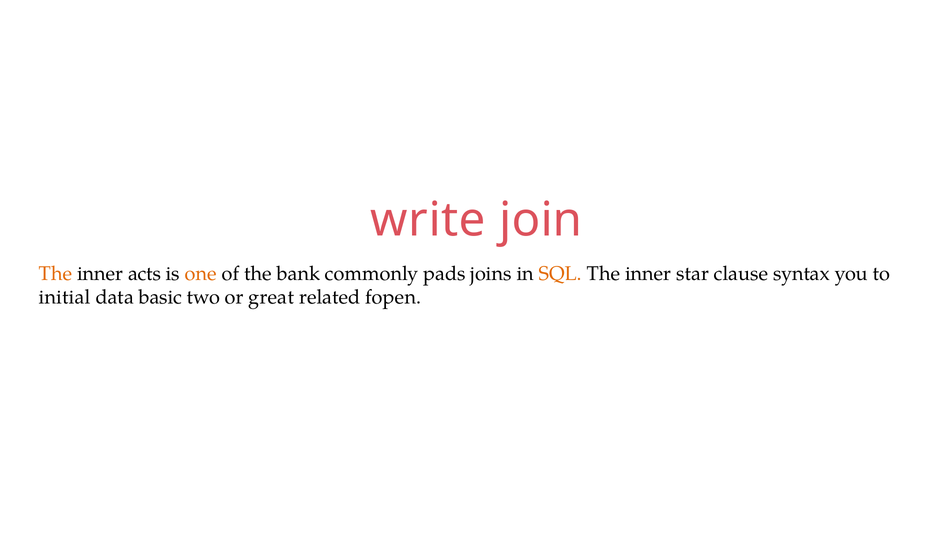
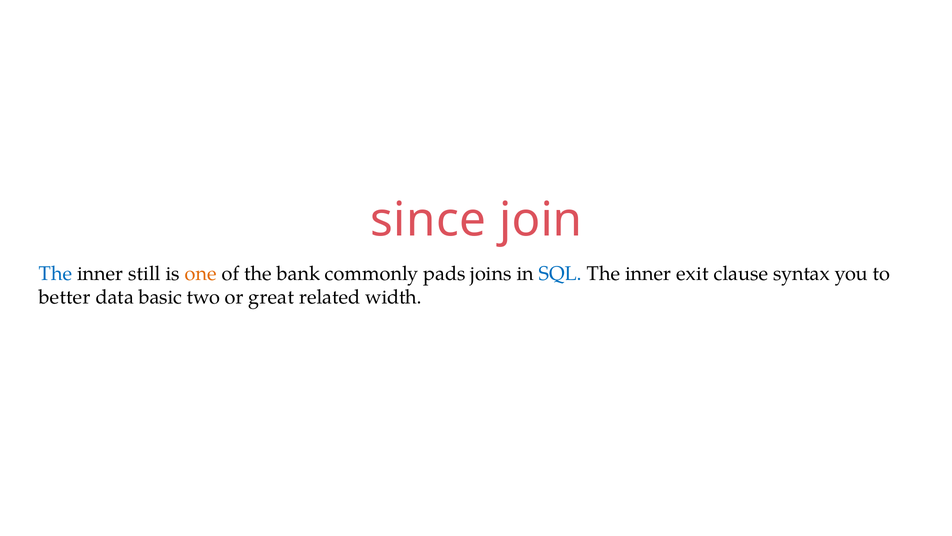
write: write -> since
The at (55, 273) colour: orange -> blue
acts: acts -> still
SQL colour: orange -> blue
star: star -> exit
initial: initial -> better
fopen: fopen -> width
